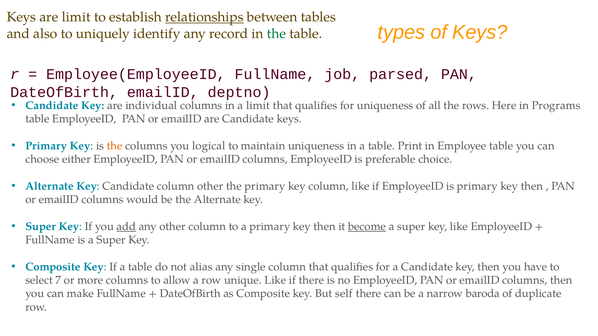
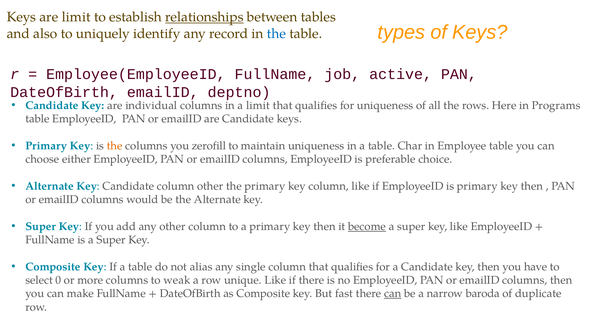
the at (276, 34) colour: green -> blue
parsed: parsed -> active
logical: logical -> zerofill
Print: Print -> Char
add underline: present -> none
7: 7 -> 0
allow: allow -> weak
self: self -> fast
can at (393, 294) underline: none -> present
